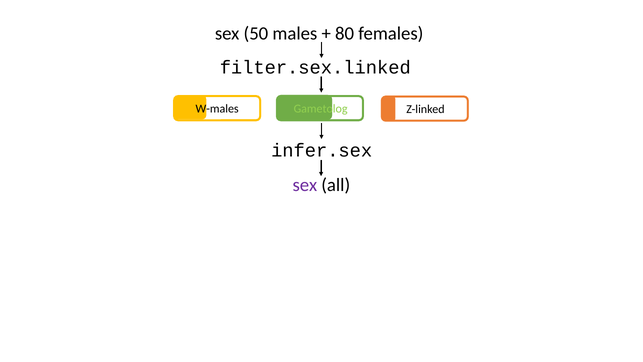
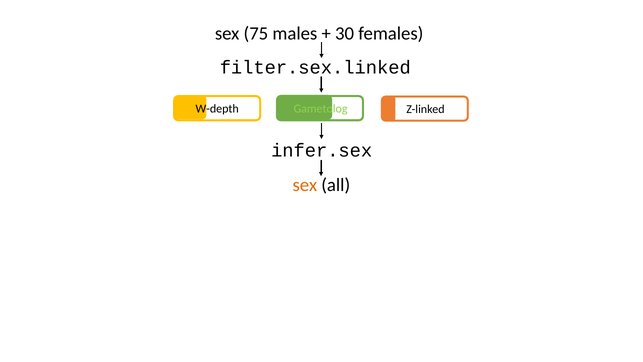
50: 50 -> 75
80: 80 -> 30
W-males: W-males -> W-depth
sex at (305, 185) colour: purple -> orange
